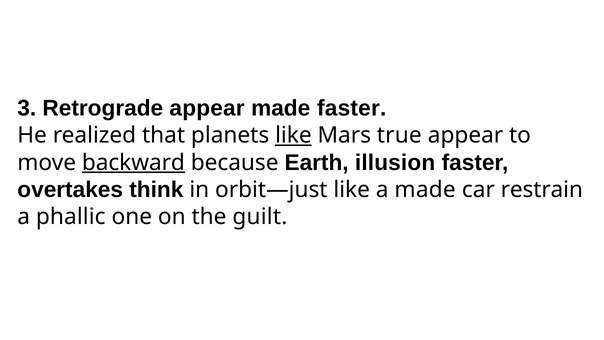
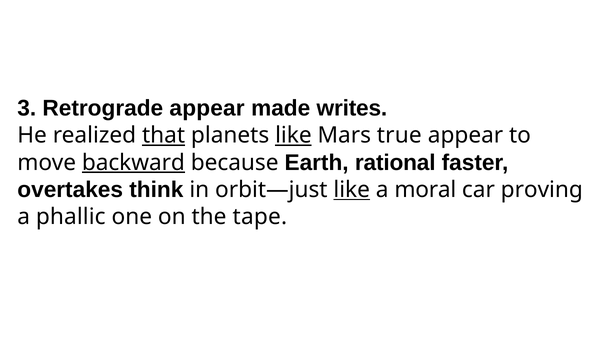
made faster: faster -> writes
that underline: none -> present
illusion: illusion -> rational
like at (352, 190) underline: none -> present
a made: made -> moral
restrain: restrain -> proving
guilt: guilt -> tape
